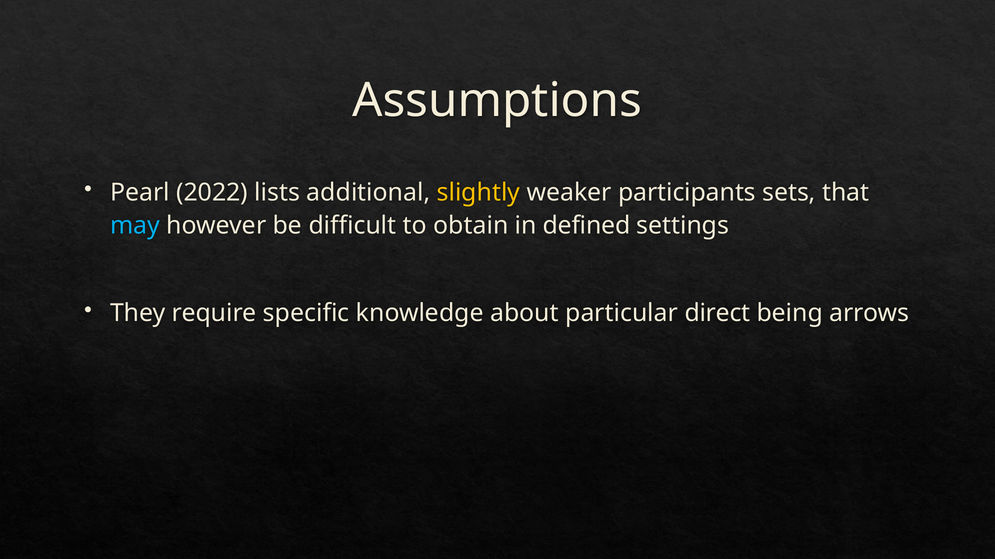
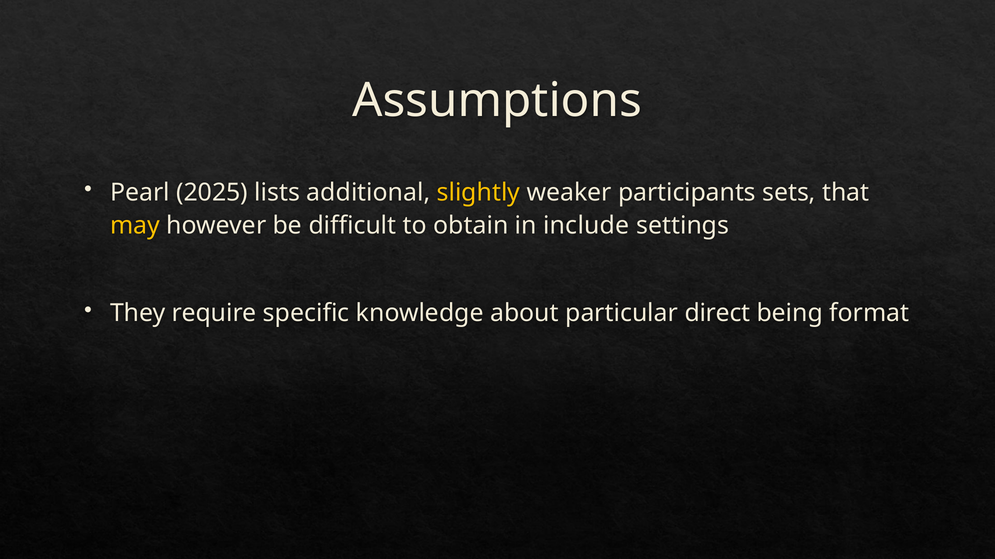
2022: 2022 -> 2025
may colour: light blue -> yellow
defined: defined -> include
arrows: arrows -> format
